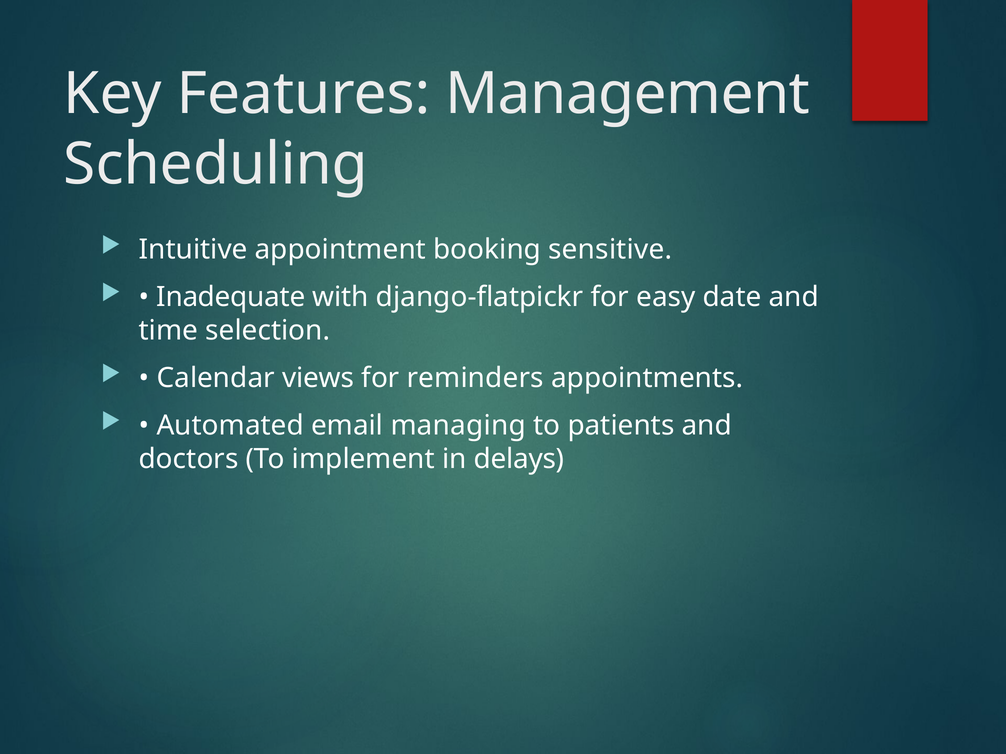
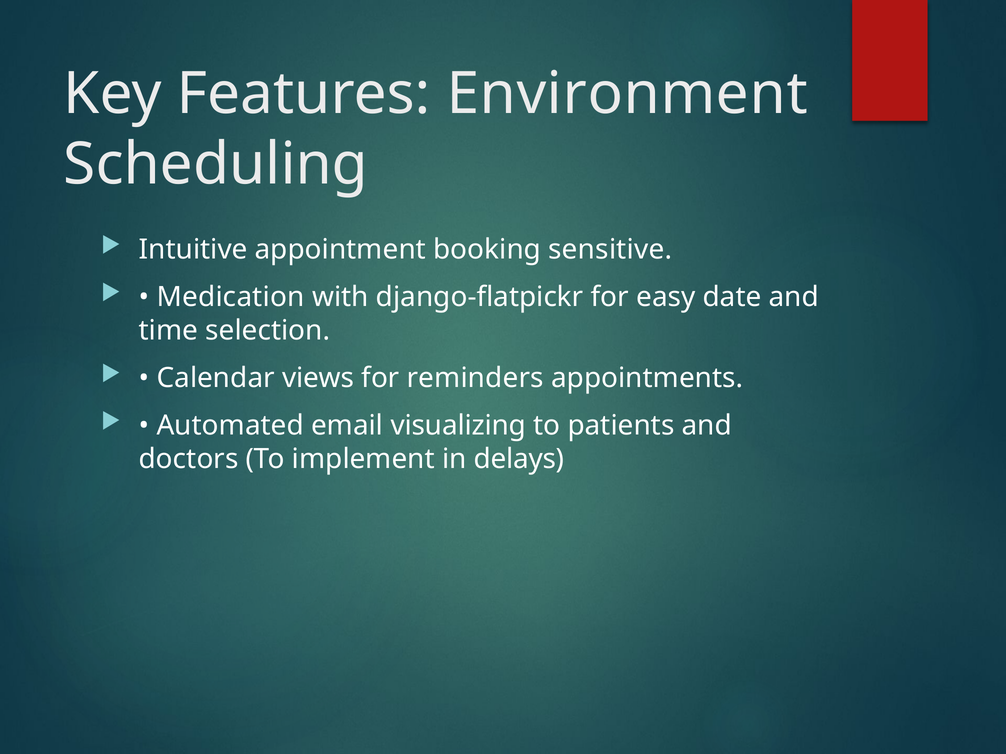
Management: Management -> Environment
Inadequate: Inadequate -> Medication
managing: managing -> visualizing
